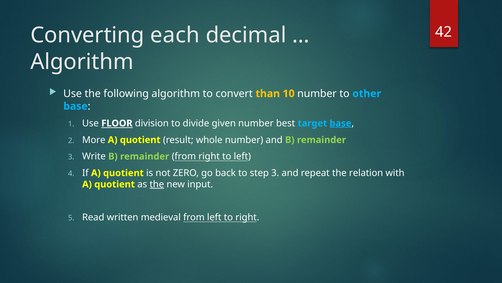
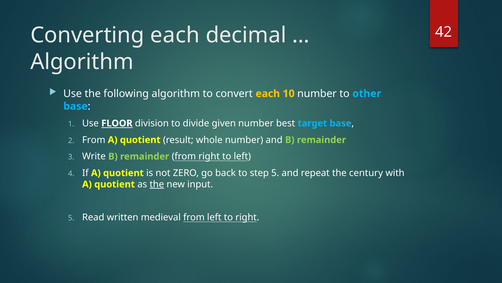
convert than: than -> each
base at (340, 123) underline: present -> none
More at (94, 140): More -> From
step 3: 3 -> 5
relation: relation -> century
